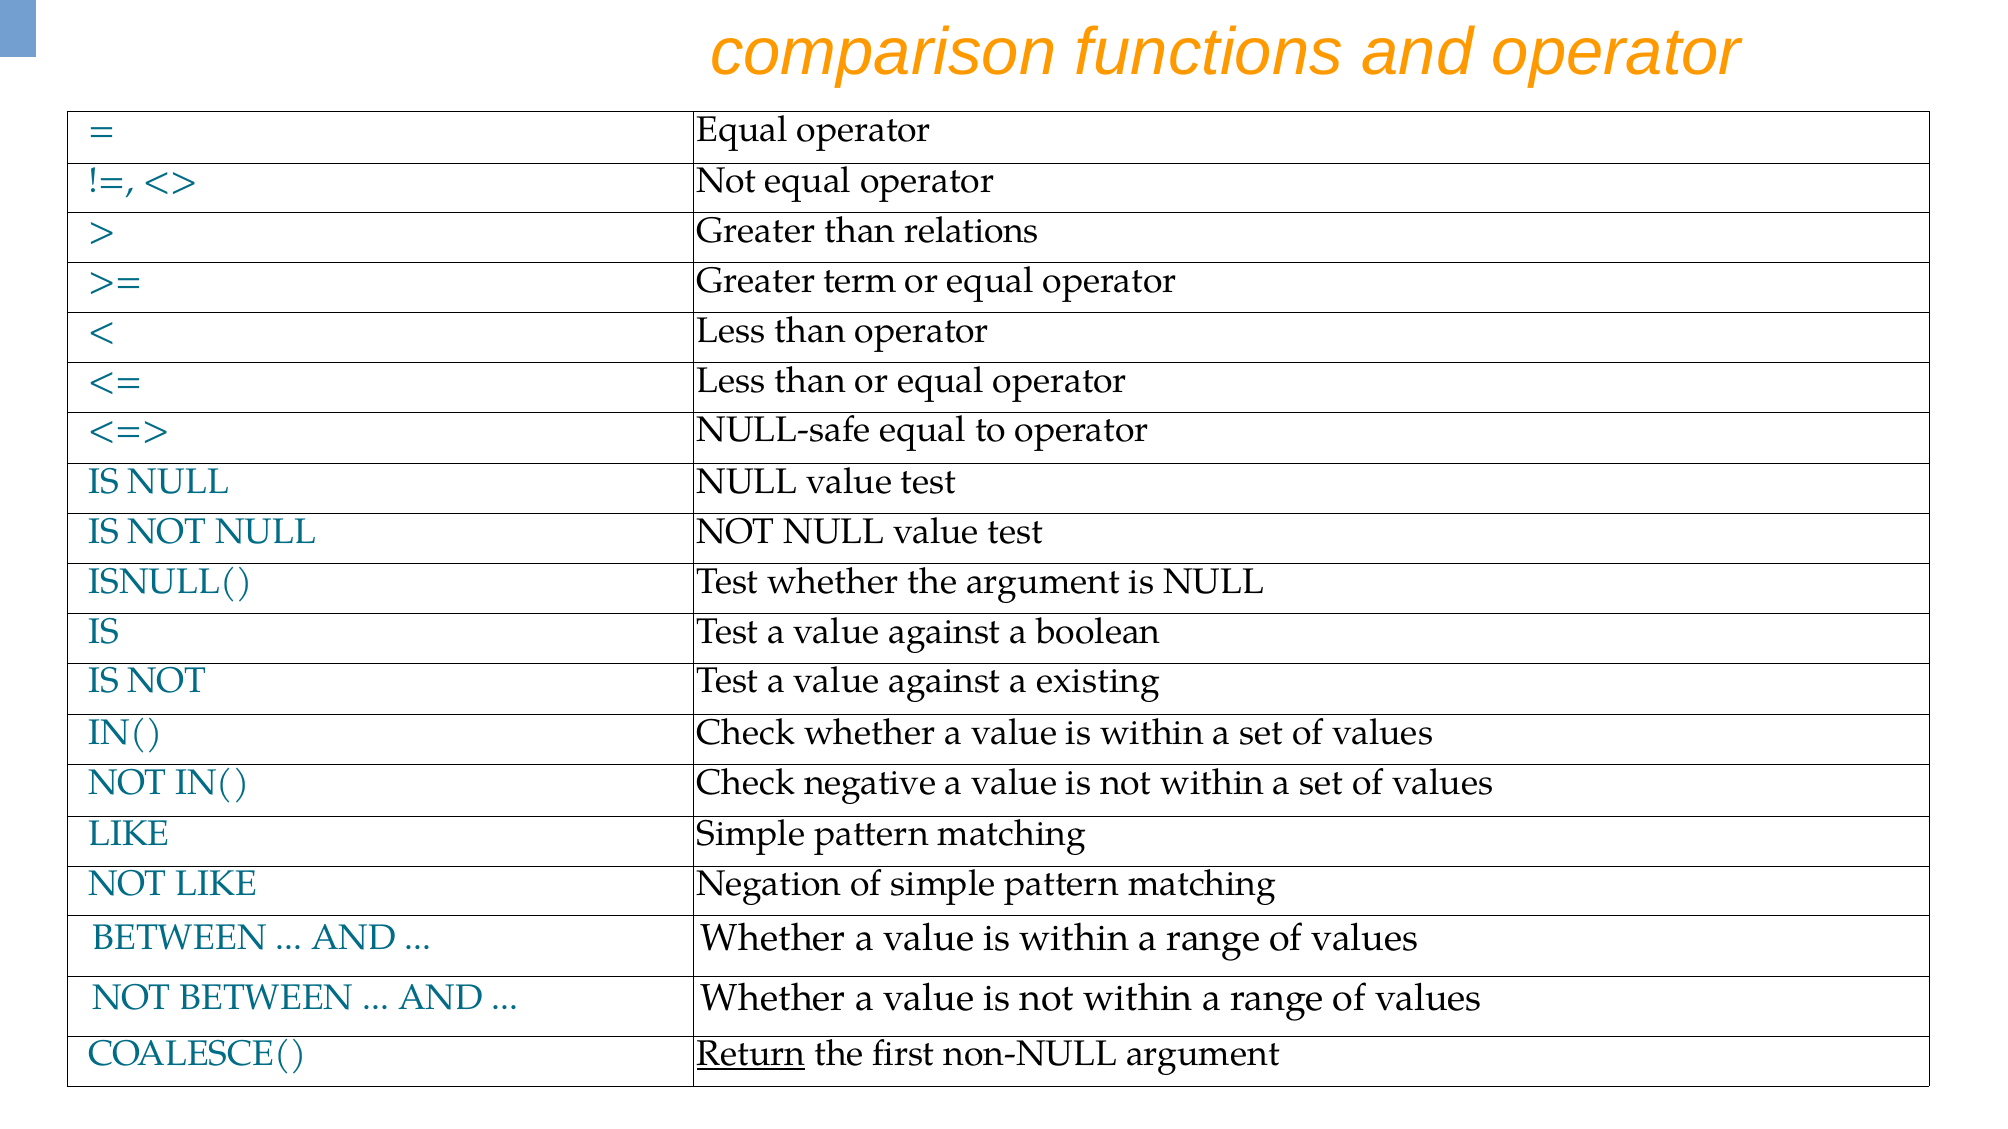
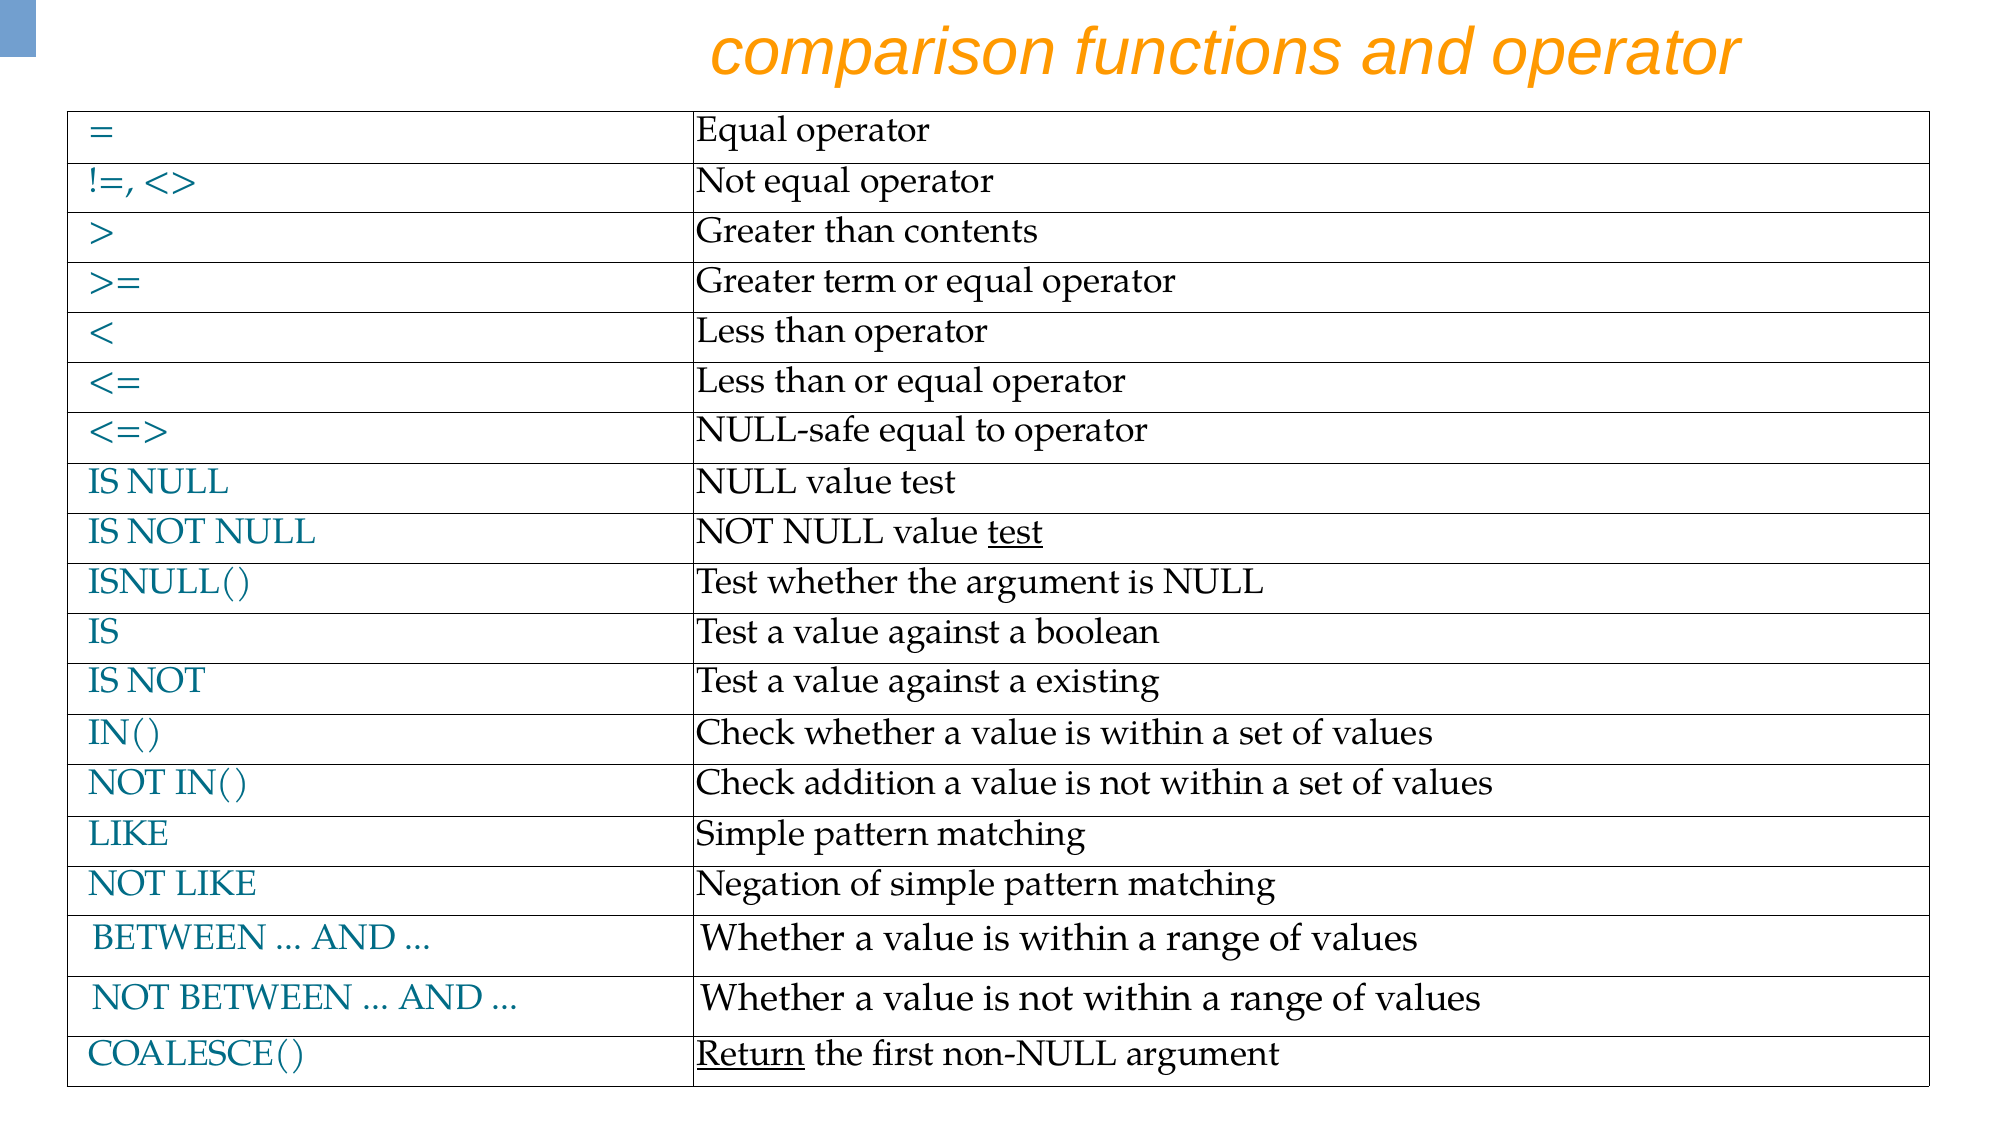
relations: relations -> contents
test at (1015, 532) underline: none -> present
negative: negative -> addition
